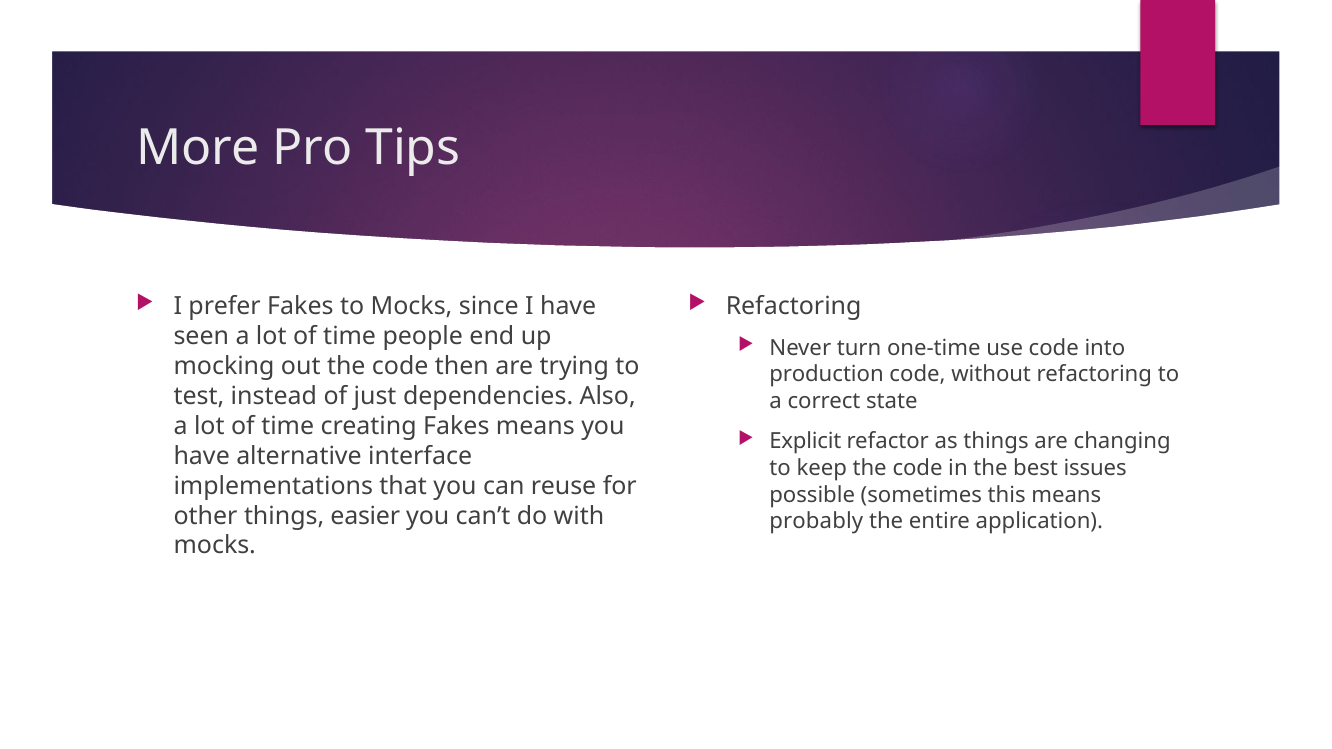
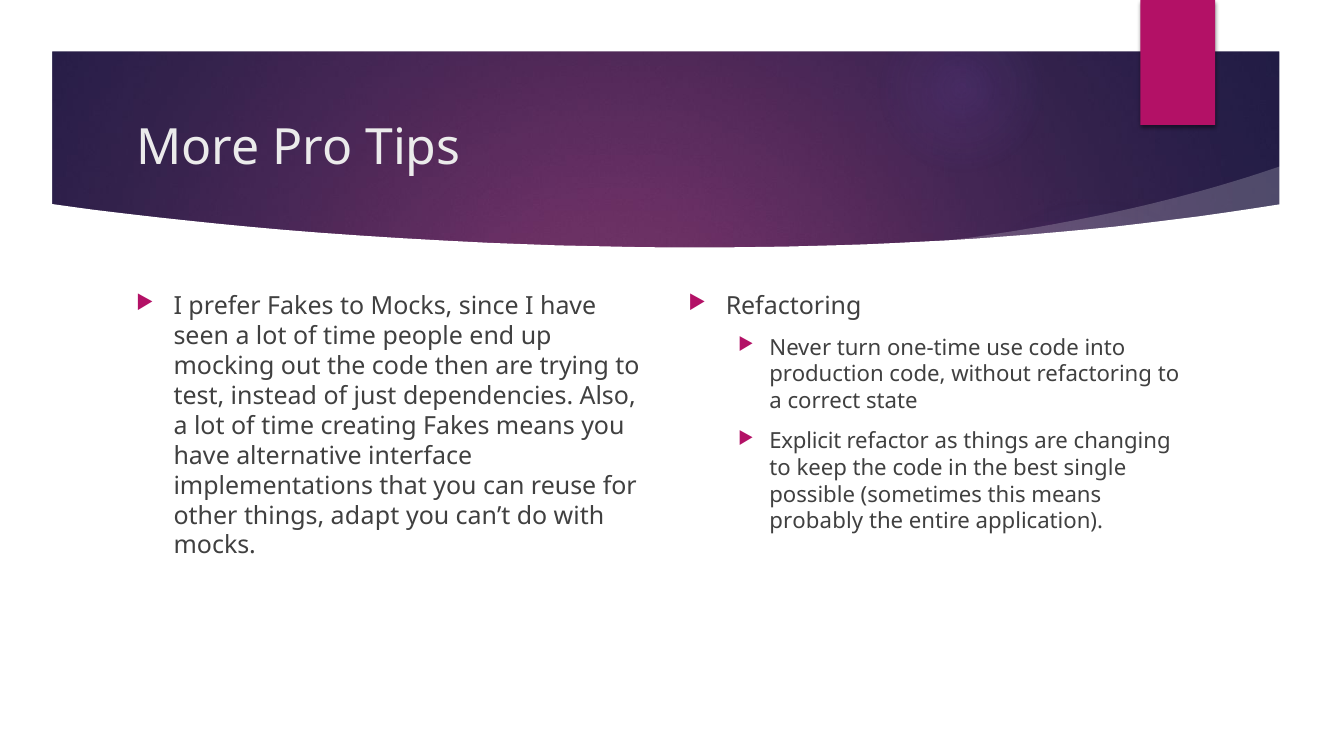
issues: issues -> single
easier: easier -> adapt
